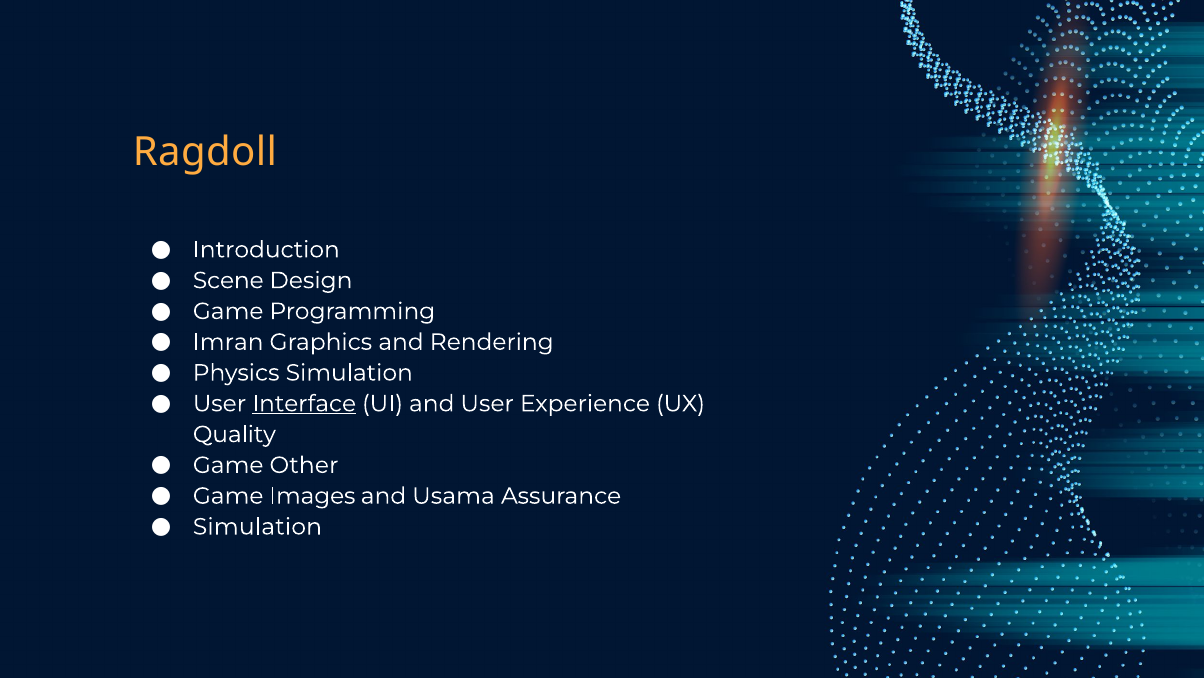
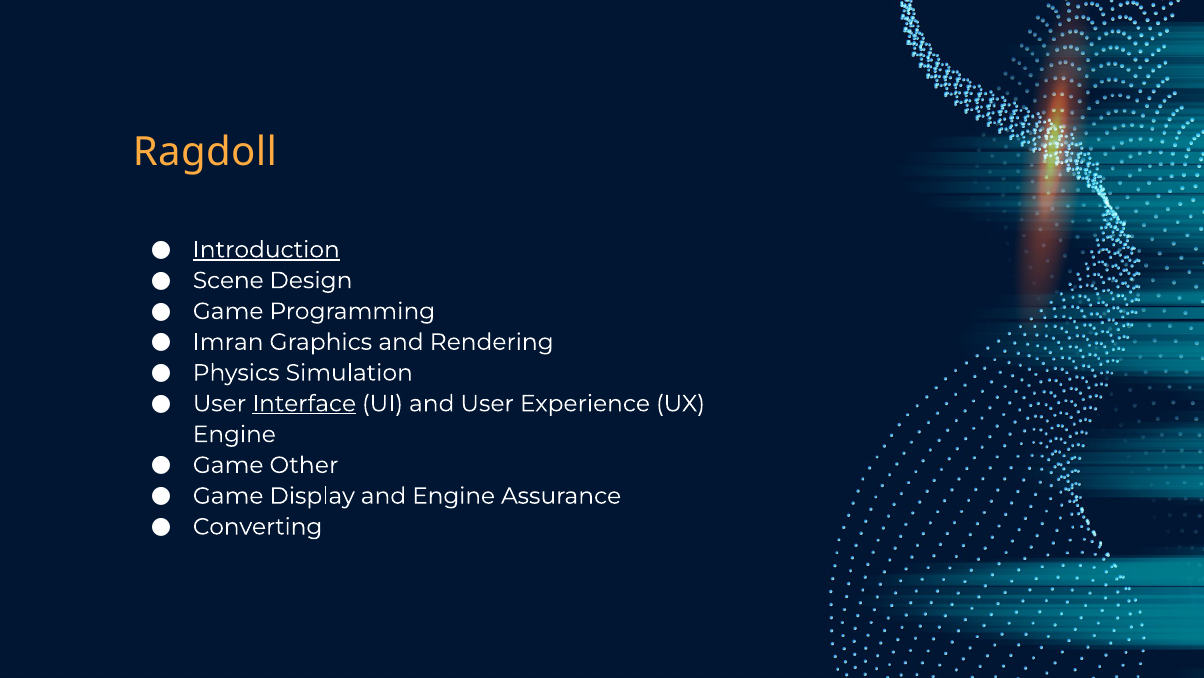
Introduction underline: none -> present
Quality at (234, 434): Quality -> Engine
Images: Images -> Display
and Usama: Usama -> Engine
Simulation at (257, 526): Simulation -> Converting
